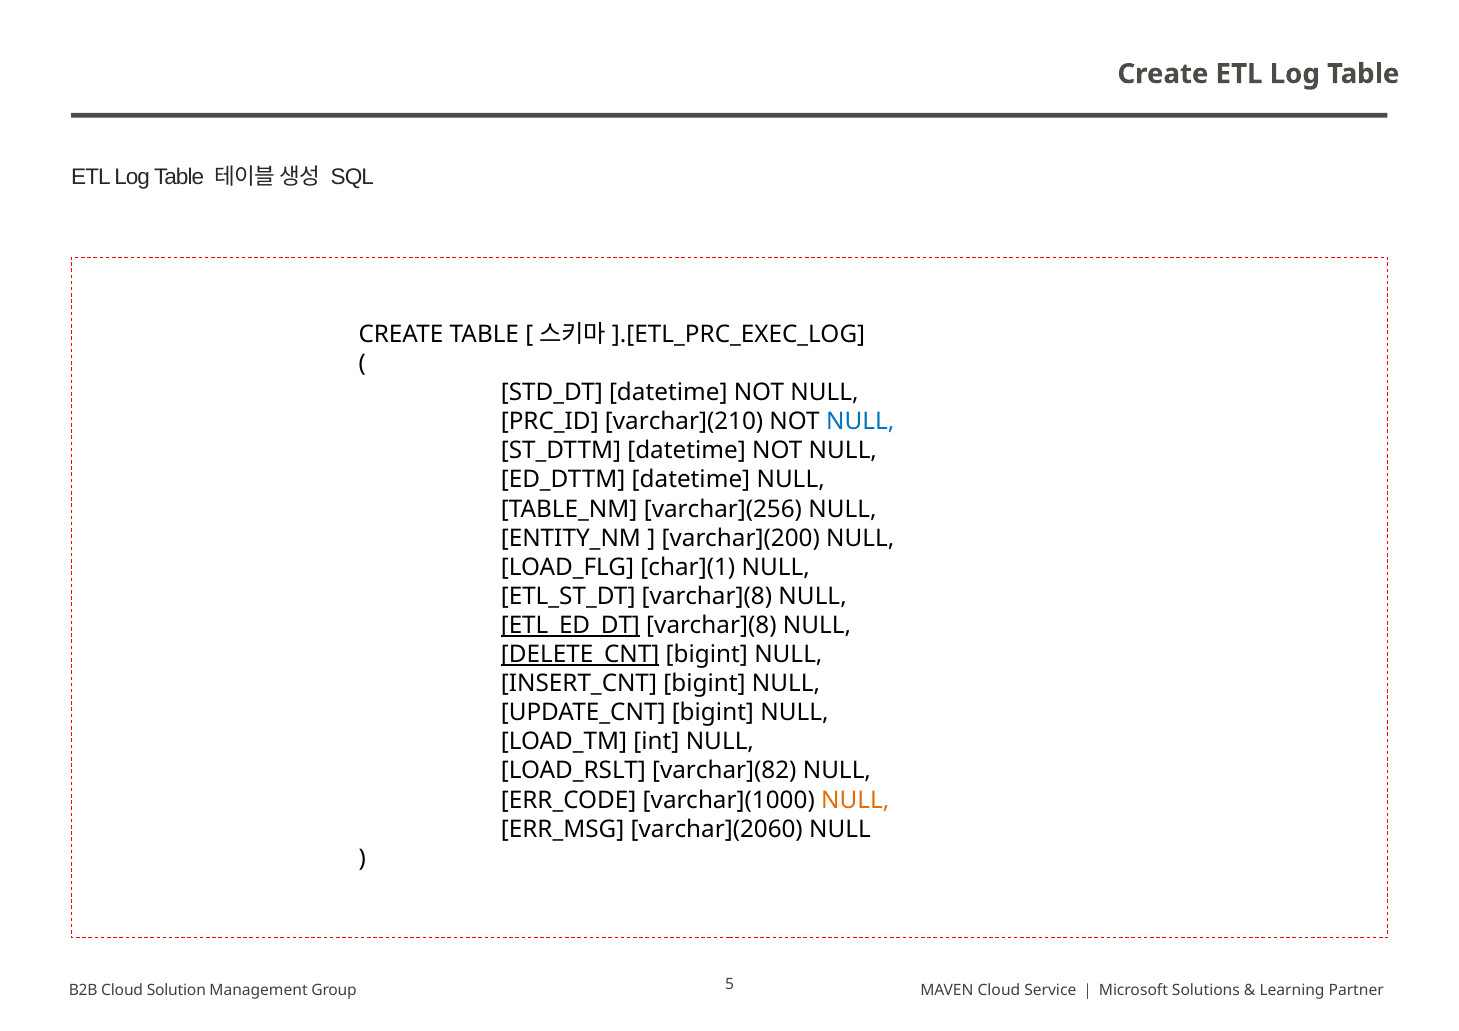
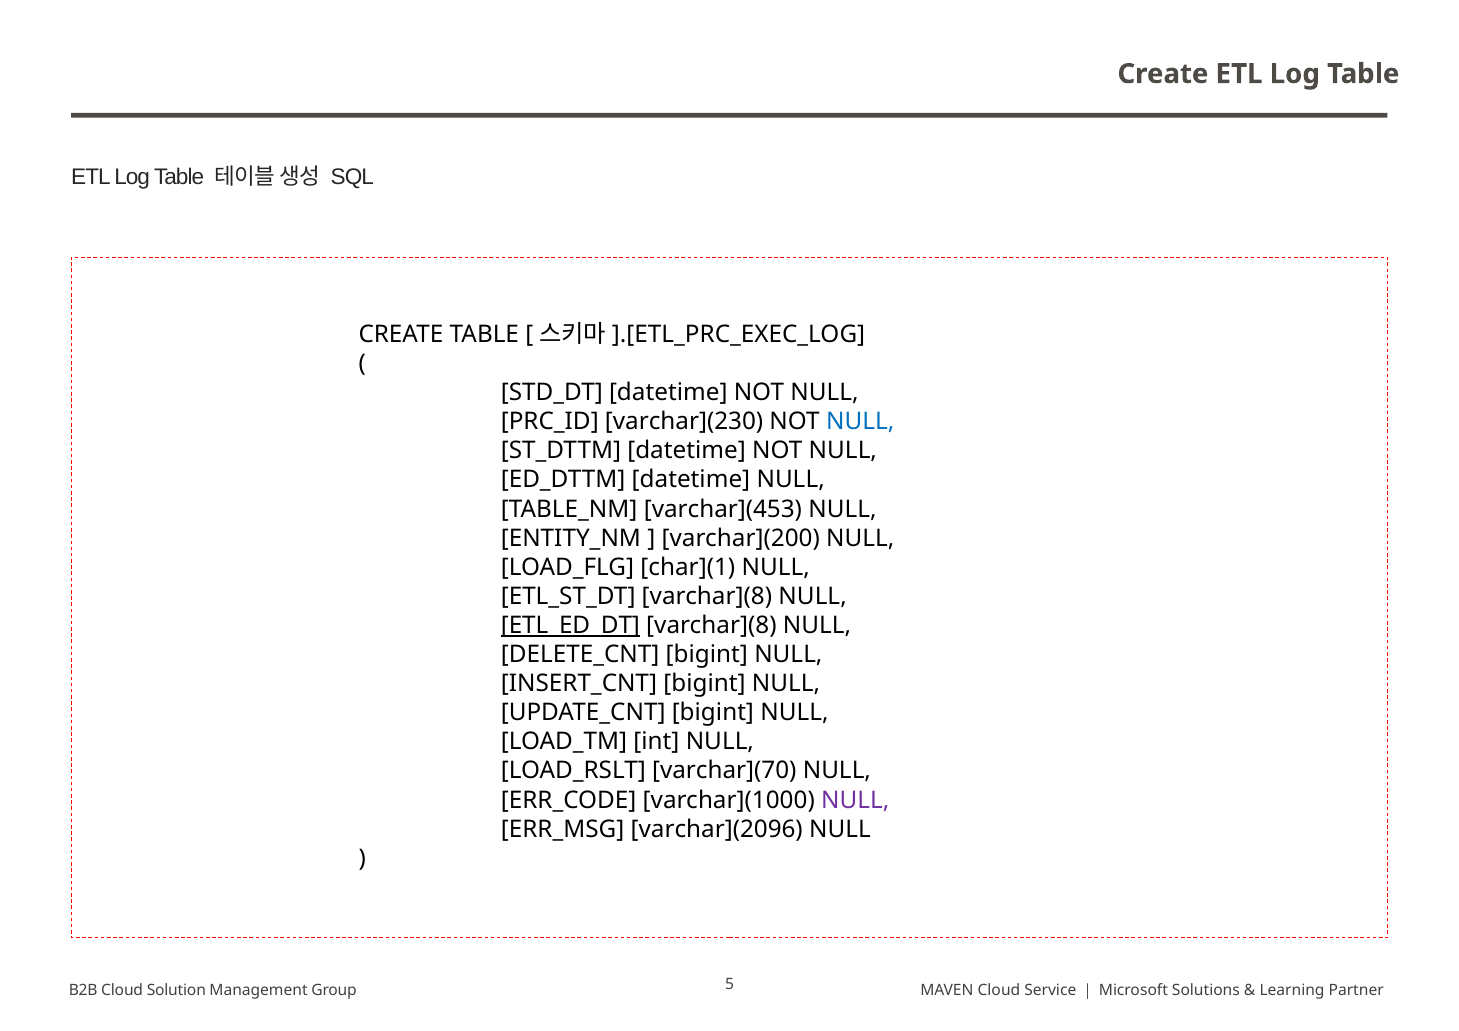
varchar](210: varchar](210 -> varchar](230
varchar](256: varchar](256 -> varchar](453
DELETE_CNT underline: present -> none
varchar](82: varchar](82 -> varchar](70
NULL at (855, 801) colour: orange -> purple
varchar](2060: varchar](2060 -> varchar](2096
